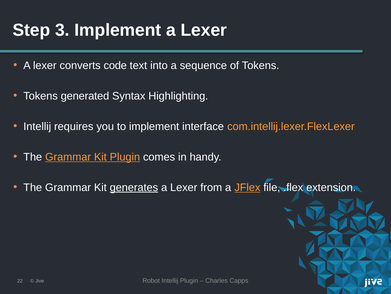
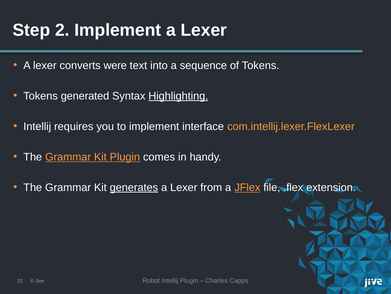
3: 3 -> 2
code: code -> were
Highlighting underline: none -> present
